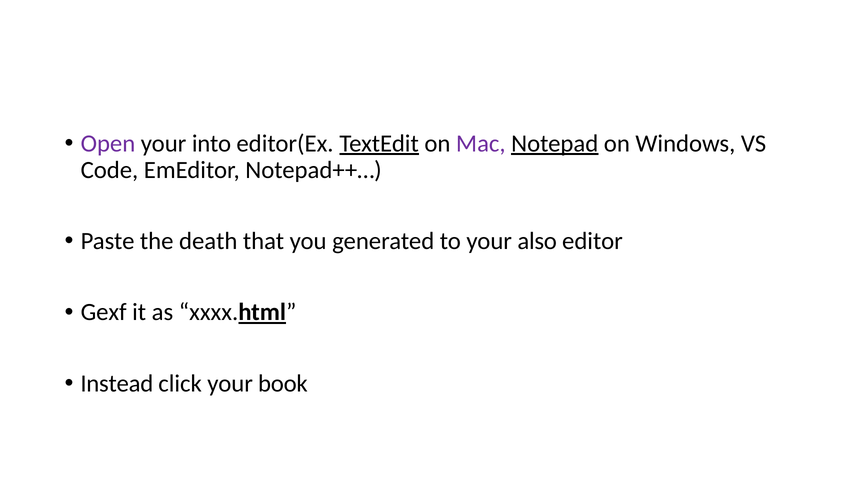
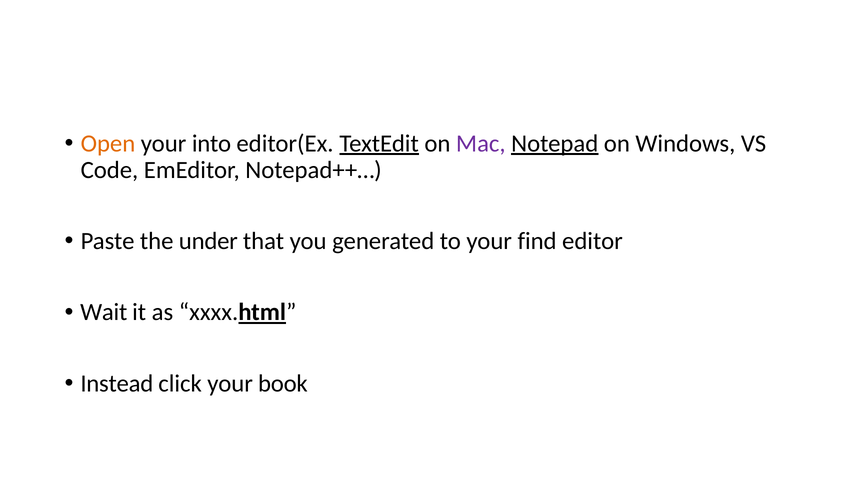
Open colour: purple -> orange
death: death -> under
also: also -> find
Gexf: Gexf -> Wait
